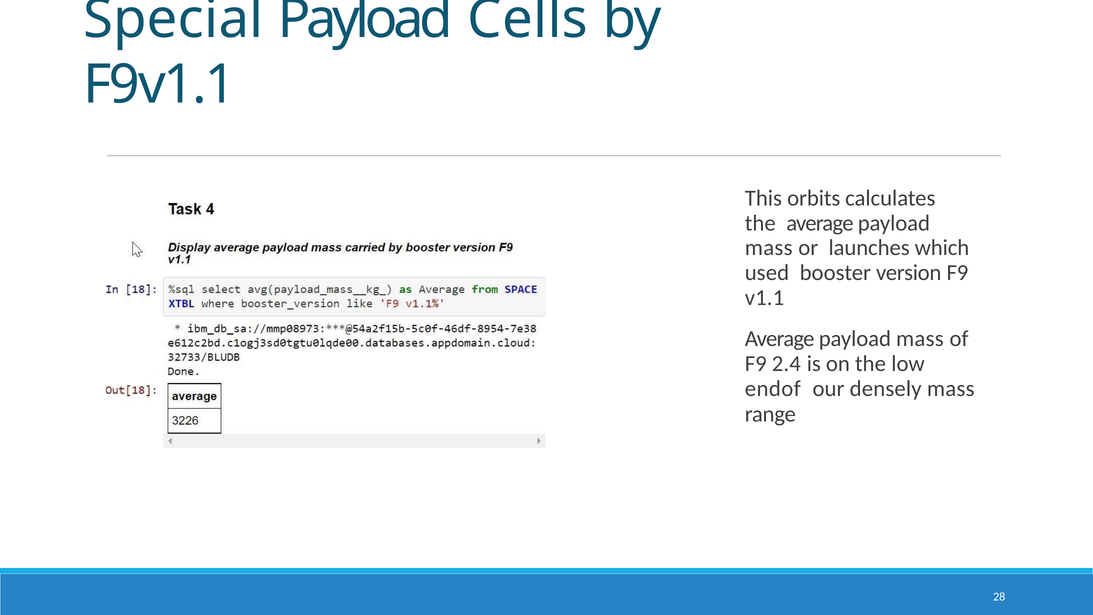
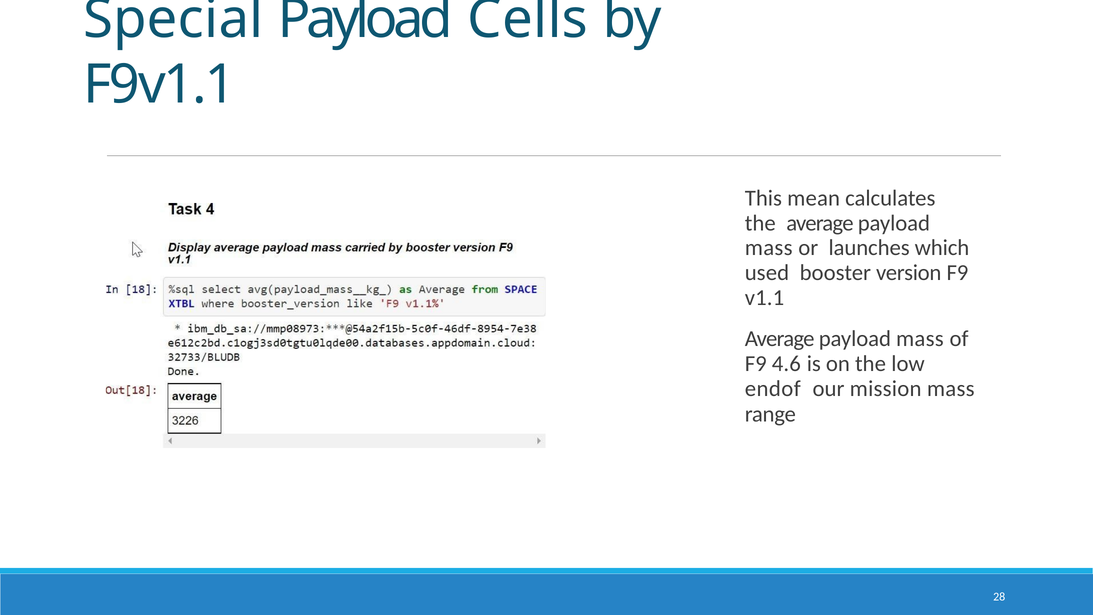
orbits: orbits -> mean
2.4: 2.4 -> 4.6
densely: densely -> mission
